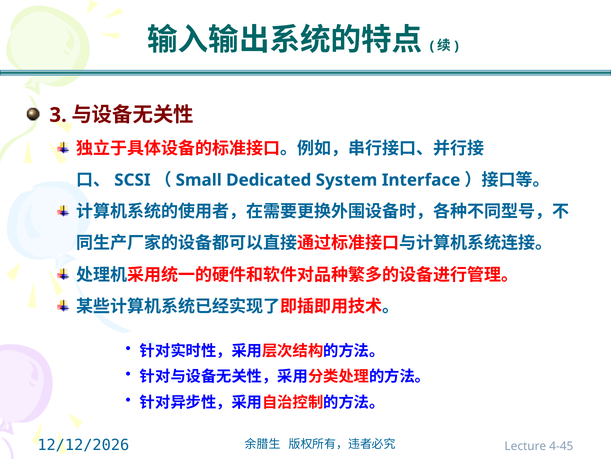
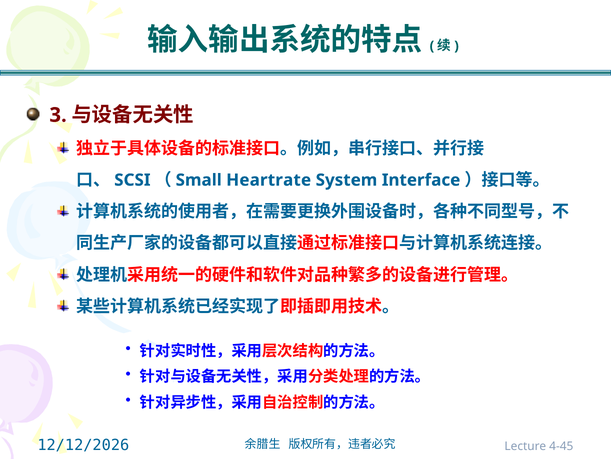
Dedicated: Dedicated -> Heartrate
